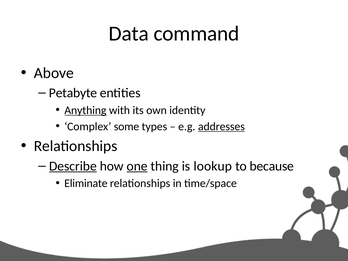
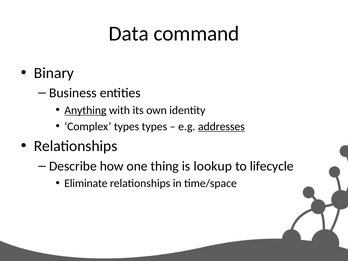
Above: Above -> Binary
Petabyte: Petabyte -> Business
Complex some: some -> types
Describe underline: present -> none
one underline: present -> none
because: because -> lifecycle
